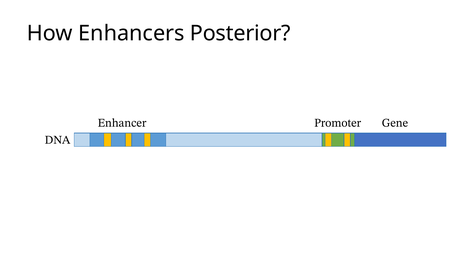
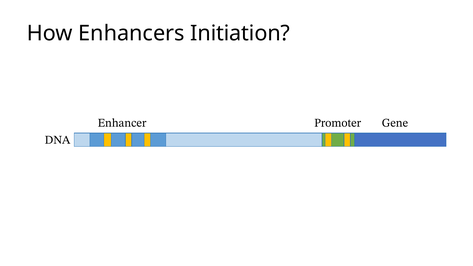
Posterior: Posterior -> Initiation
